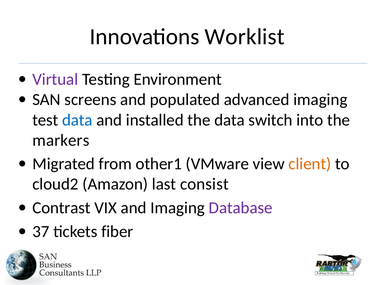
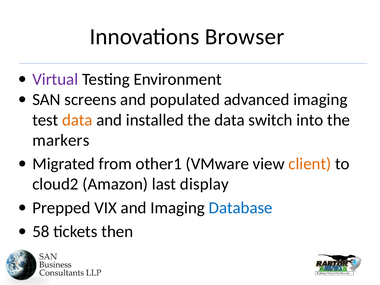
Worklist: Worklist -> Browser
data at (77, 120) colour: blue -> orange
consist: consist -> display
Contrast: Contrast -> Prepped
Database colour: purple -> blue
37: 37 -> 58
fiber: fiber -> then
